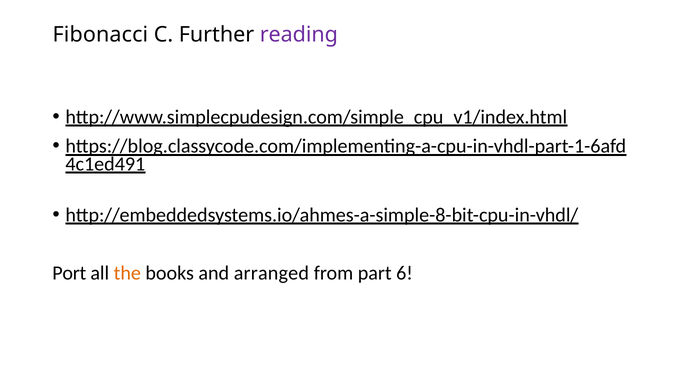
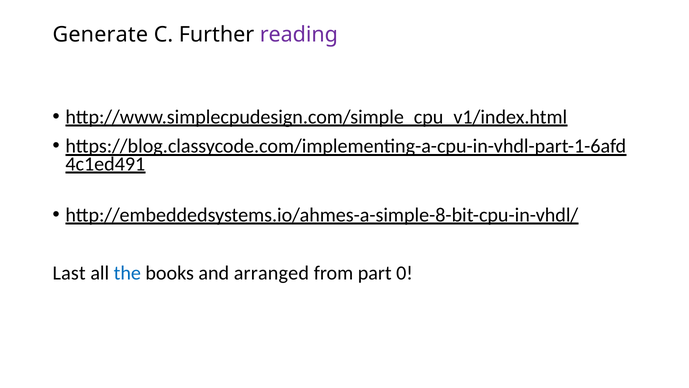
Fibonacci: Fibonacci -> Generate
Port: Port -> Last
the colour: orange -> blue
6: 6 -> 0
